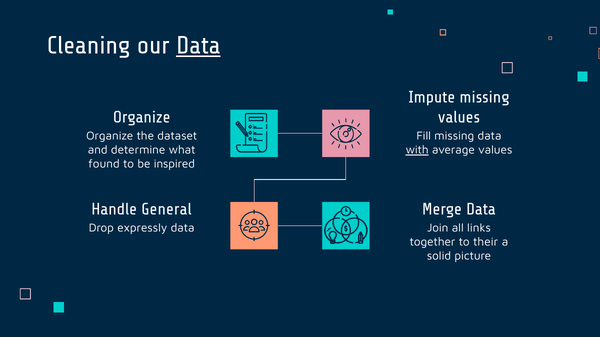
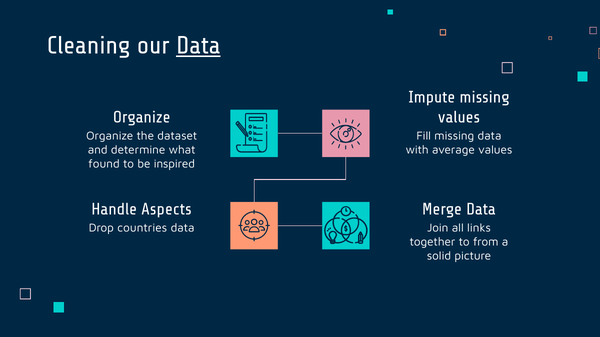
with underline: present -> none
General: General -> Aspects
expressly: expressly -> countries
their: their -> from
